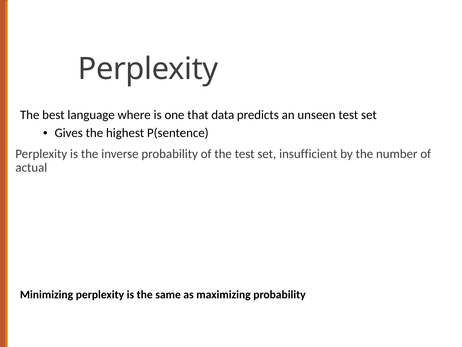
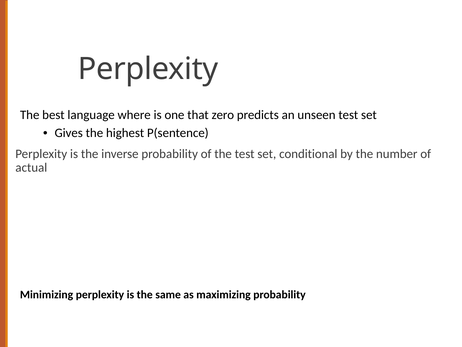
data: data -> zero
insufficient: insufficient -> conditional
